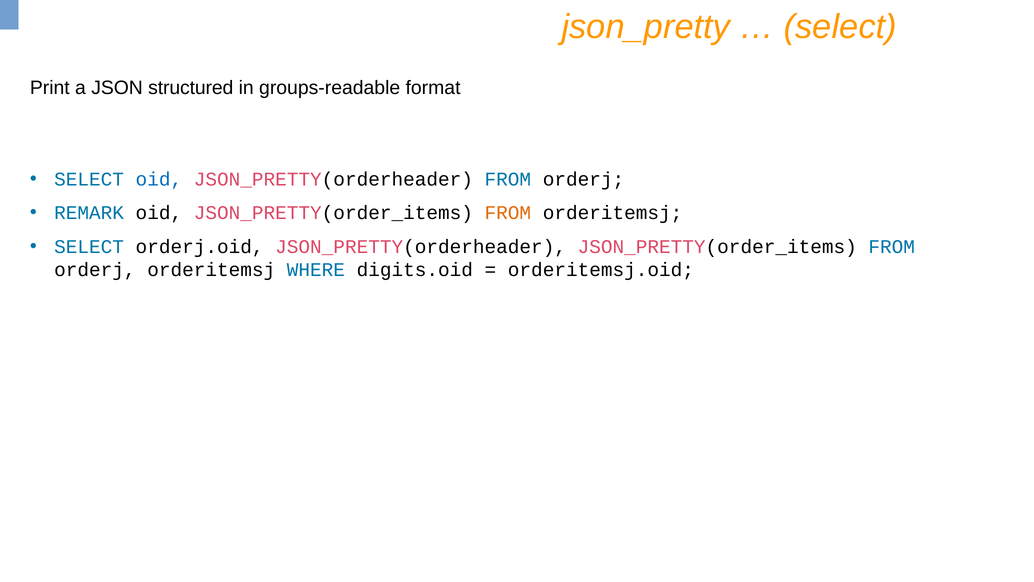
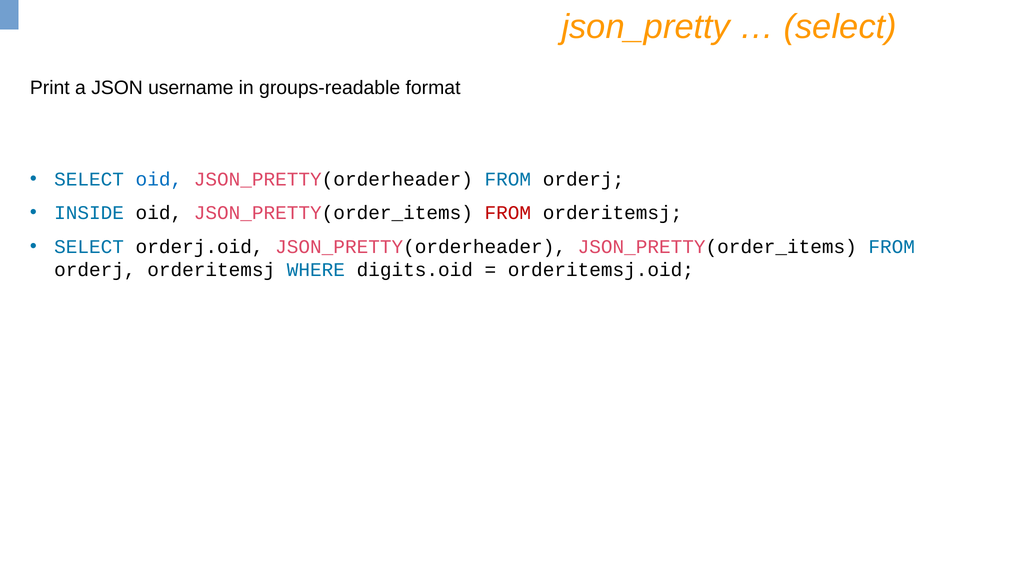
structured: structured -> username
REMARK: REMARK -> INSIDE
FROM at (508, 213) colour: orange -> red
